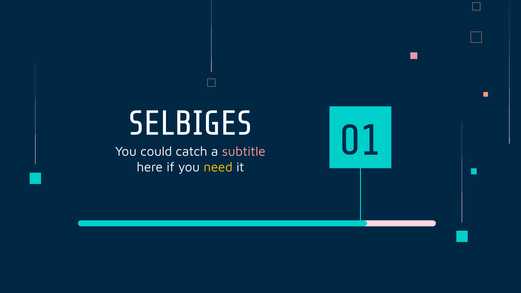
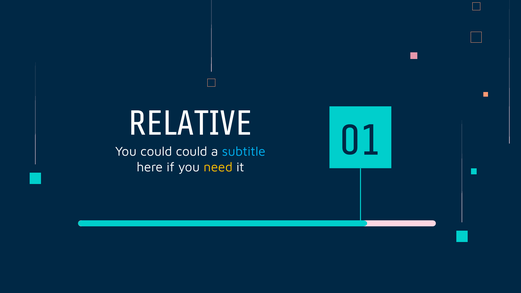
SELBIGES: SELBIGES -> RELATIVE
could catch: catch -> could
subtitle colour: pink -> light blue
